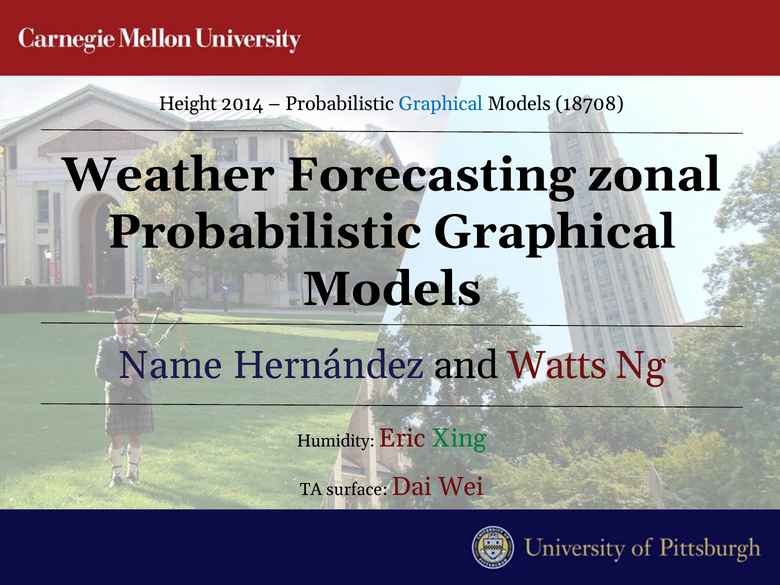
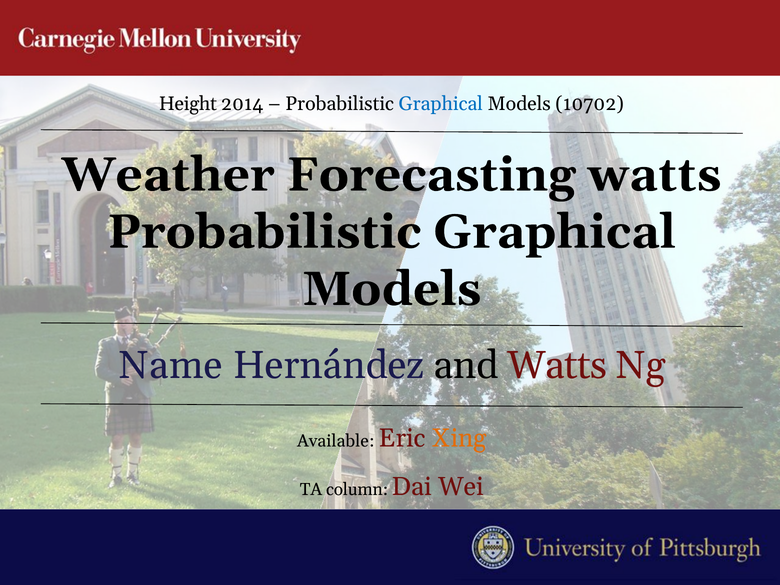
18708: 18708 -> 10702
Forecasting zonal: zonal -> watts
Humidity: Humidity -> Available
Xing colour: green -> orange
surface: surface -> column
